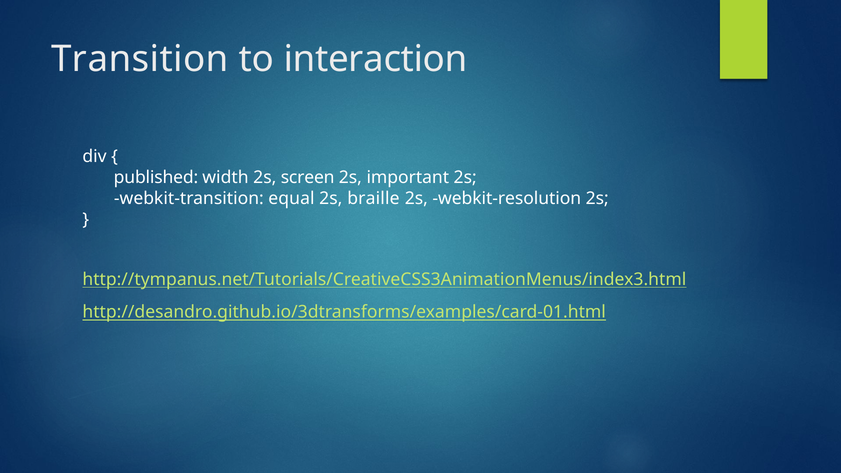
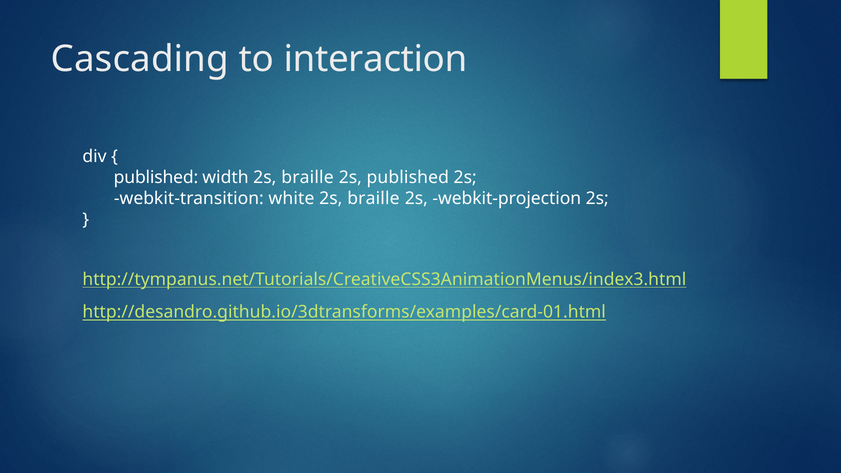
Transition: Transition -> Cascading
width 2s screen: screen -> braille
2s important: important -> published
equal: equal -> white
webkit-resolution: webkit-resolution -> webkit-projection
